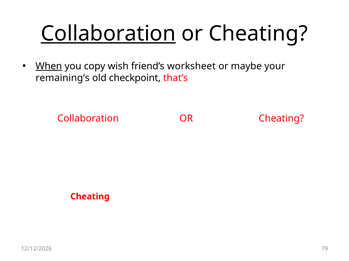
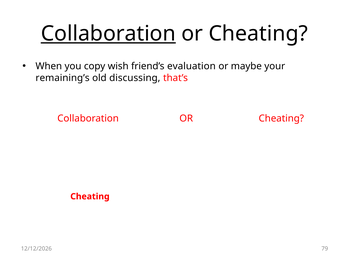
When underline: present -> none
worksheet: worksheet -> evaluation
checkpoint: checkpoint -> discussing
